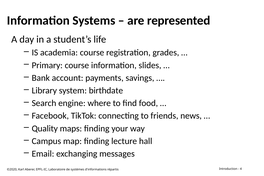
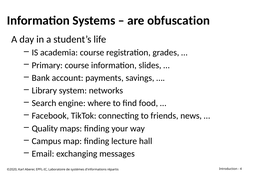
represented: represented -> obfuscation
birthdate: birthdate -> networks
